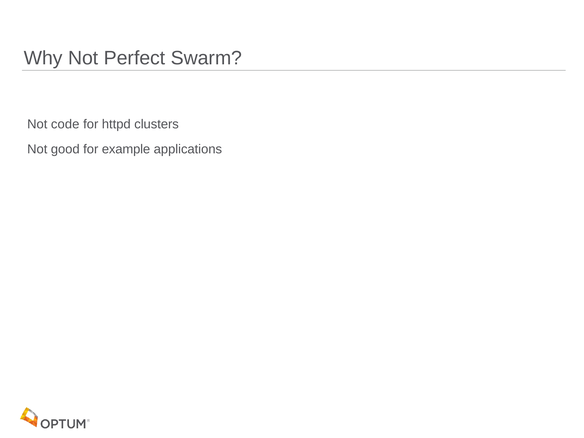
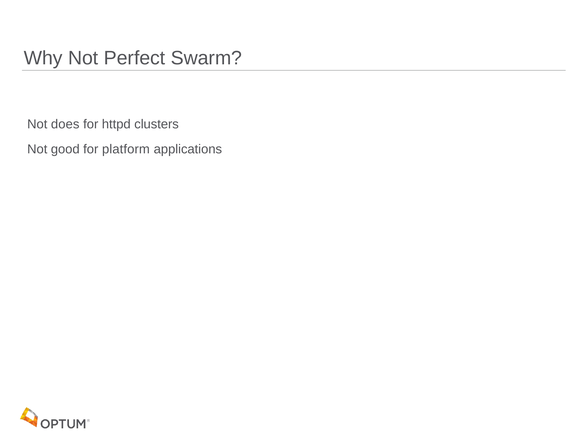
code: code -> does
example: example -> platform
